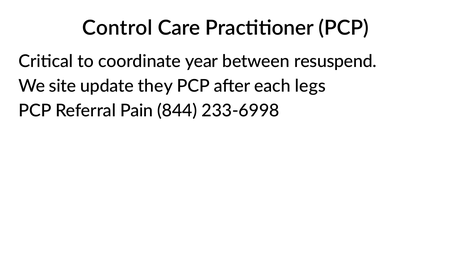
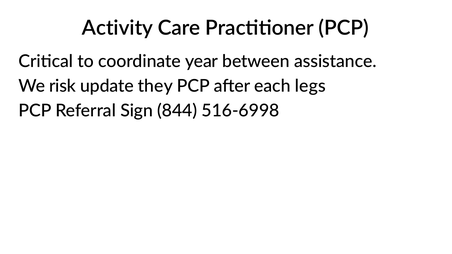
Control: Control -> Activity
resuspend: resuspend -> assistance
site: site -> risk
Pain: Pain -> Sign
233-6998: 233-6998 -> 516-6998
